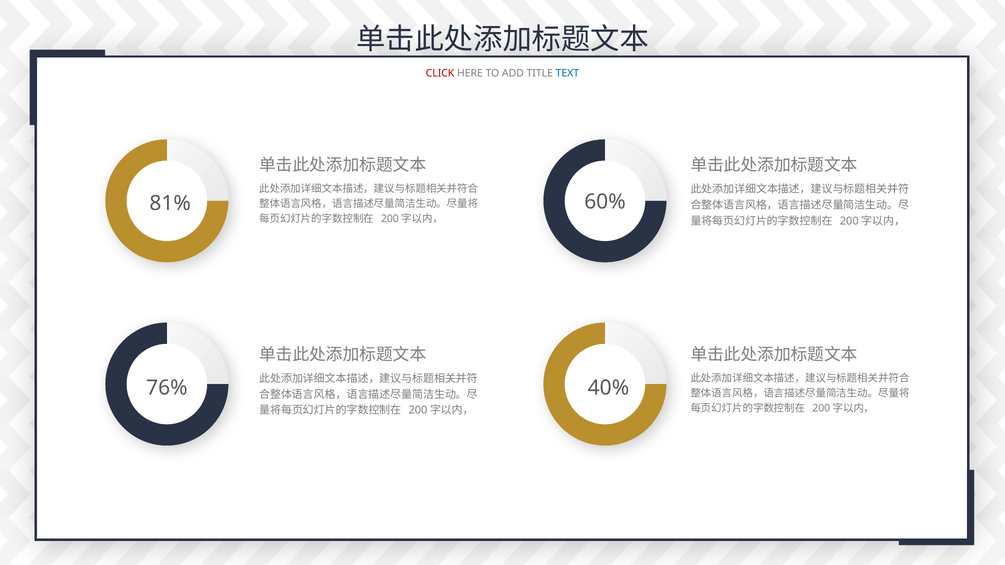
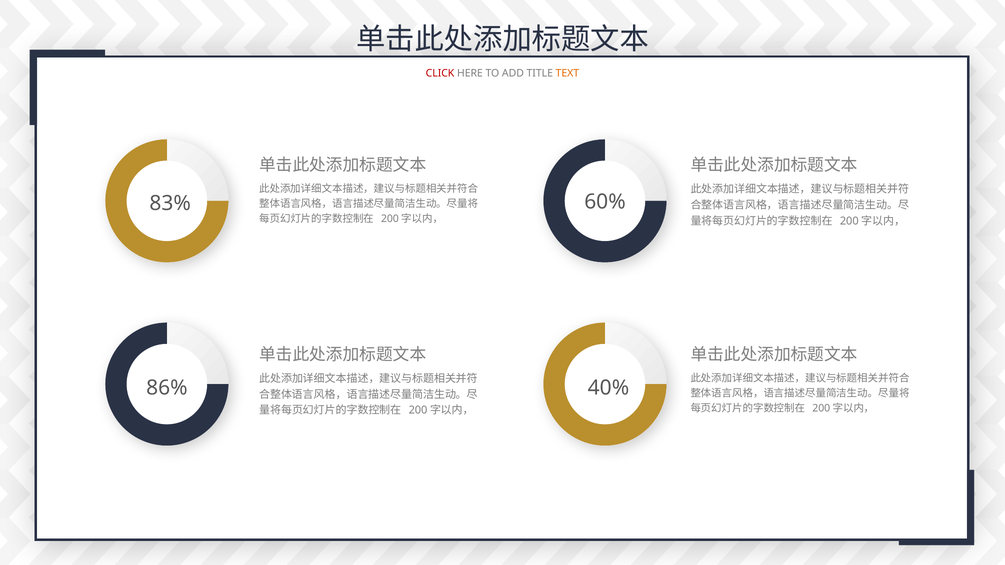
TEXT colour: blue -> orange
81%: 81% -> 83%
76%: 76% -> 86%
